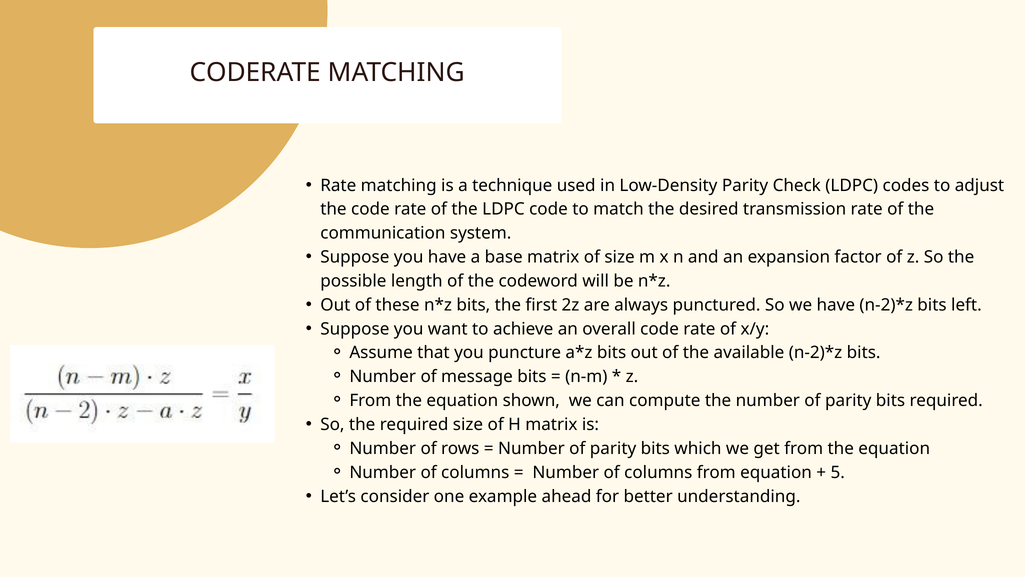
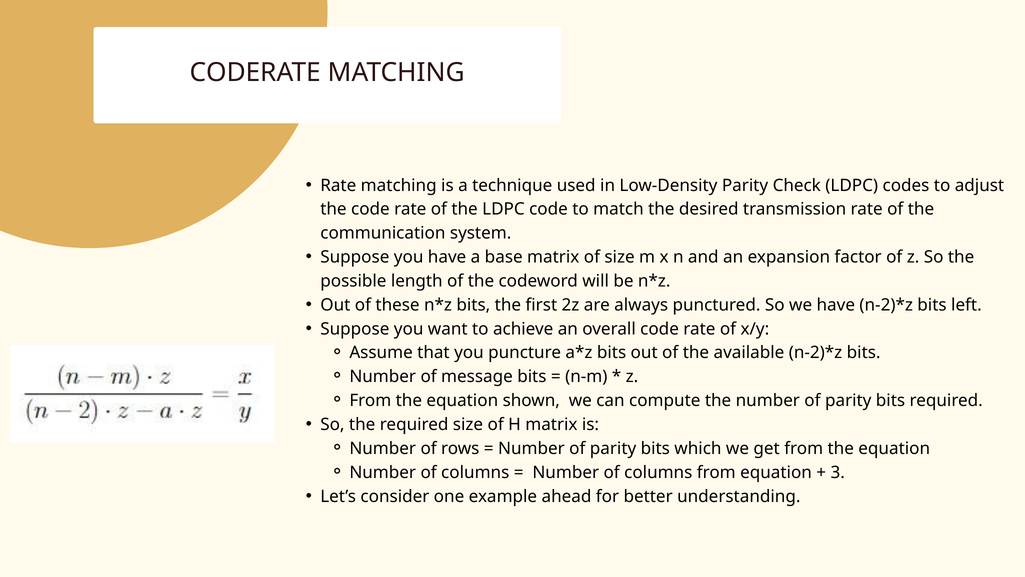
5: 5 -> 3
